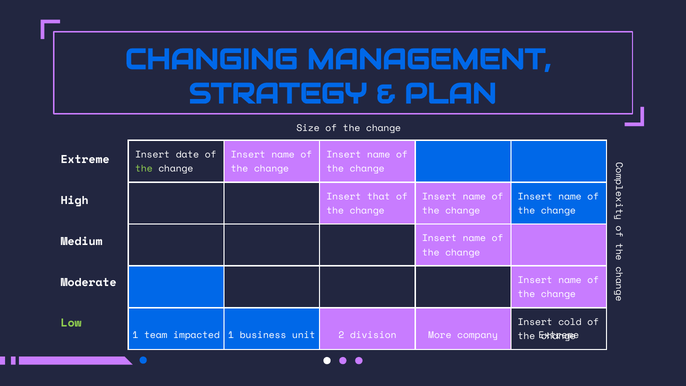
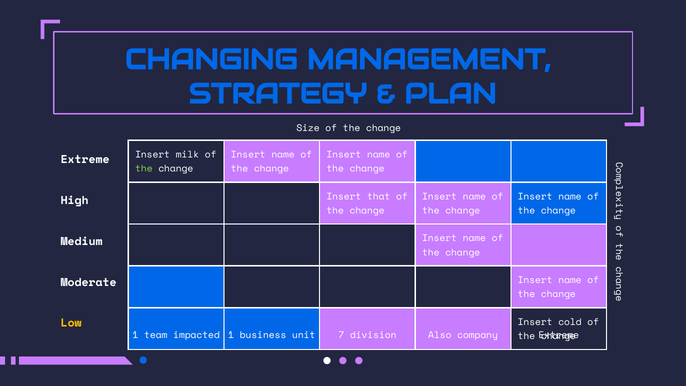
date: date -> milk
Low colour: light green -> yellow
2: 2 -> 7
More: More -> Also
